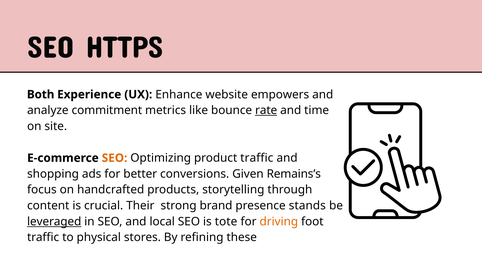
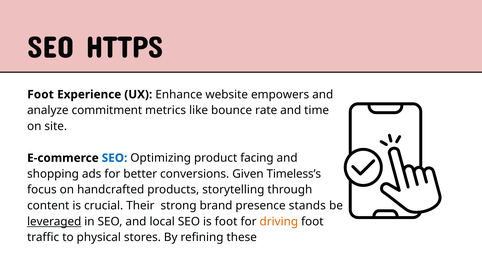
Both at (41, 95): Both -> Foot
rate underline: present -> none
SEO at (115, 158) colour: orange -> blue
product traffic: traffic -> facing
Remains’s: Remains’s -> Timeless’s
is tote: tote -> foot
